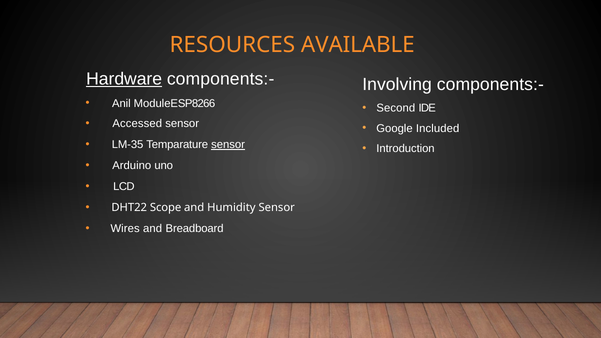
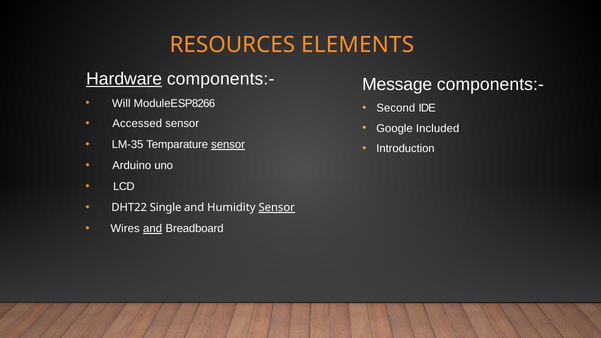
AVAILABLE: AVAILABLE -> ELEMENTS
Involving: Involving -> Message
Anil: Anil -> Will
Scope: Scope -> Single
Sensor at (277, 208) underline: none -> present
and at (153, 229) underline: none -> present
